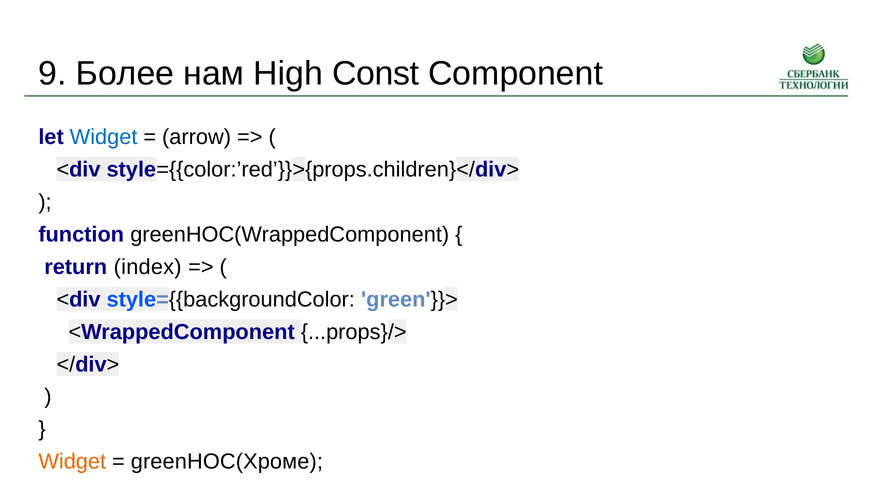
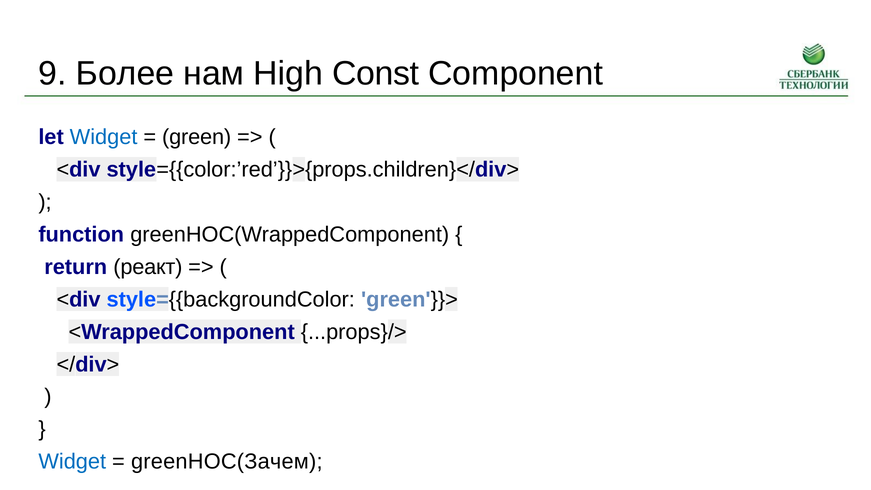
arrow: arrow -> green
index: index -> реакт
Widget at (72, 462) colour: orange -> blue
greenHOC(Хроме: greenHOC(Хроме -> greenHOC(Зачем
